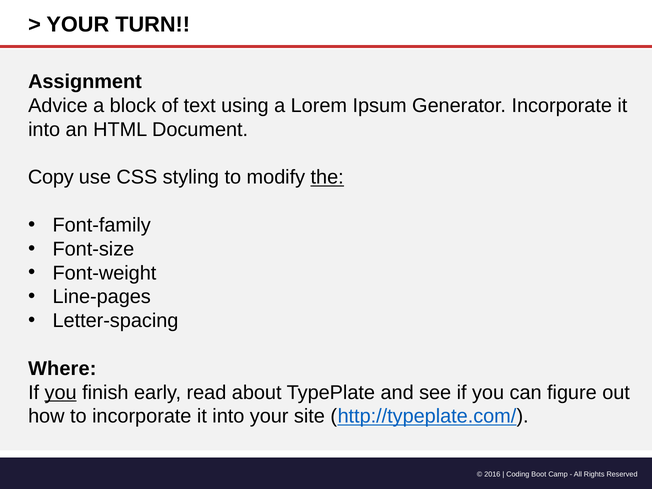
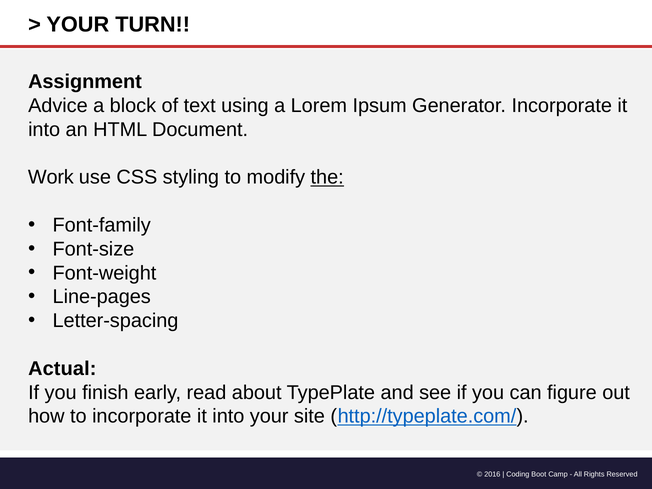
Copy: Copy -> Work
Where: Where -> Actual
you at (61, 392) underline: present -> none
